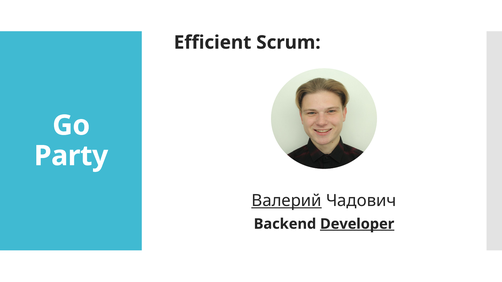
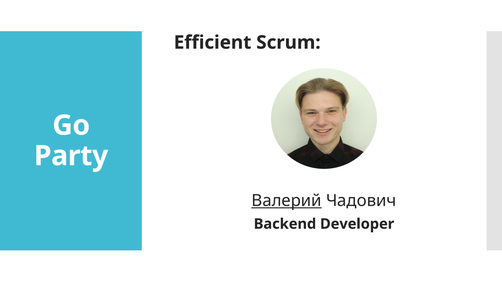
Developer underline: present -> none
